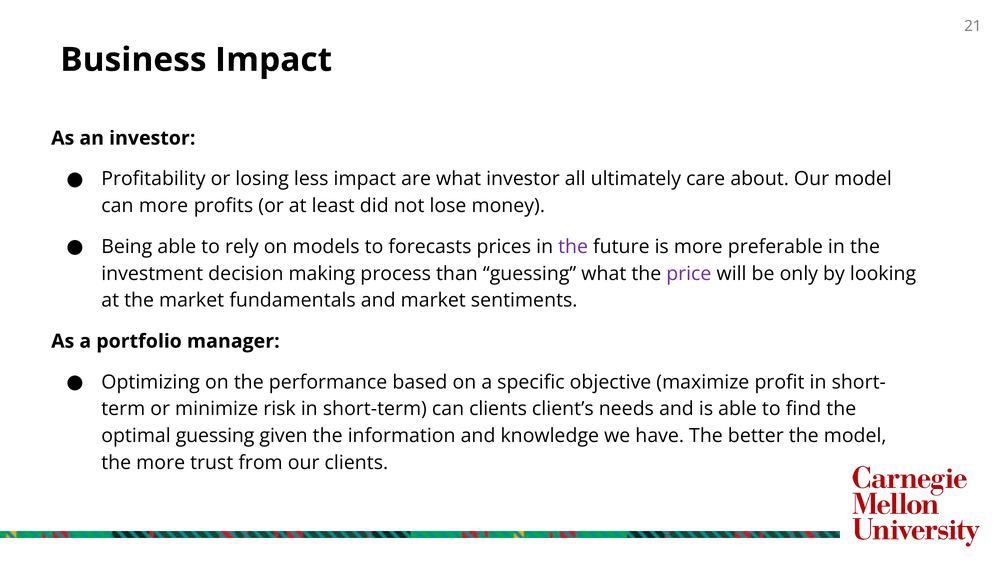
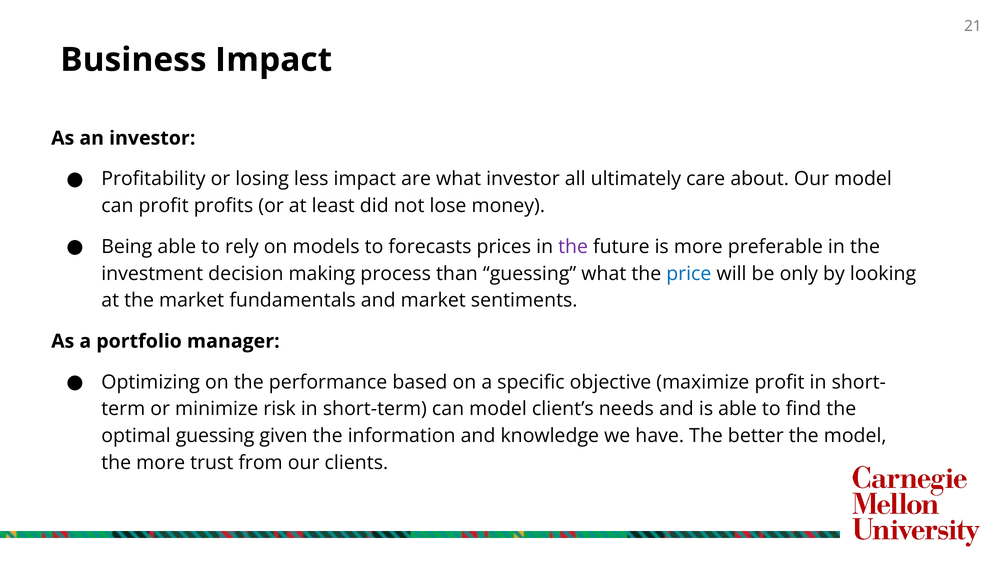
can more: more -> profit
price colour: purple -> blue
can clients: clients -> model
